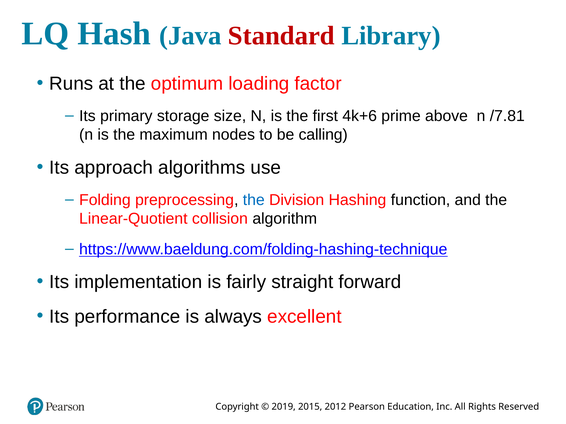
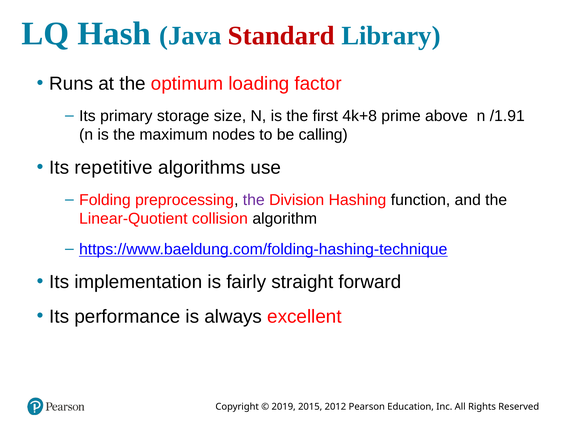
4k+6: 4k+6 -> 4k+8
/7.81: /7.81 -> /1.91
approach: approach -> repetitive
the at (254, 200) colour: blue -> purple
